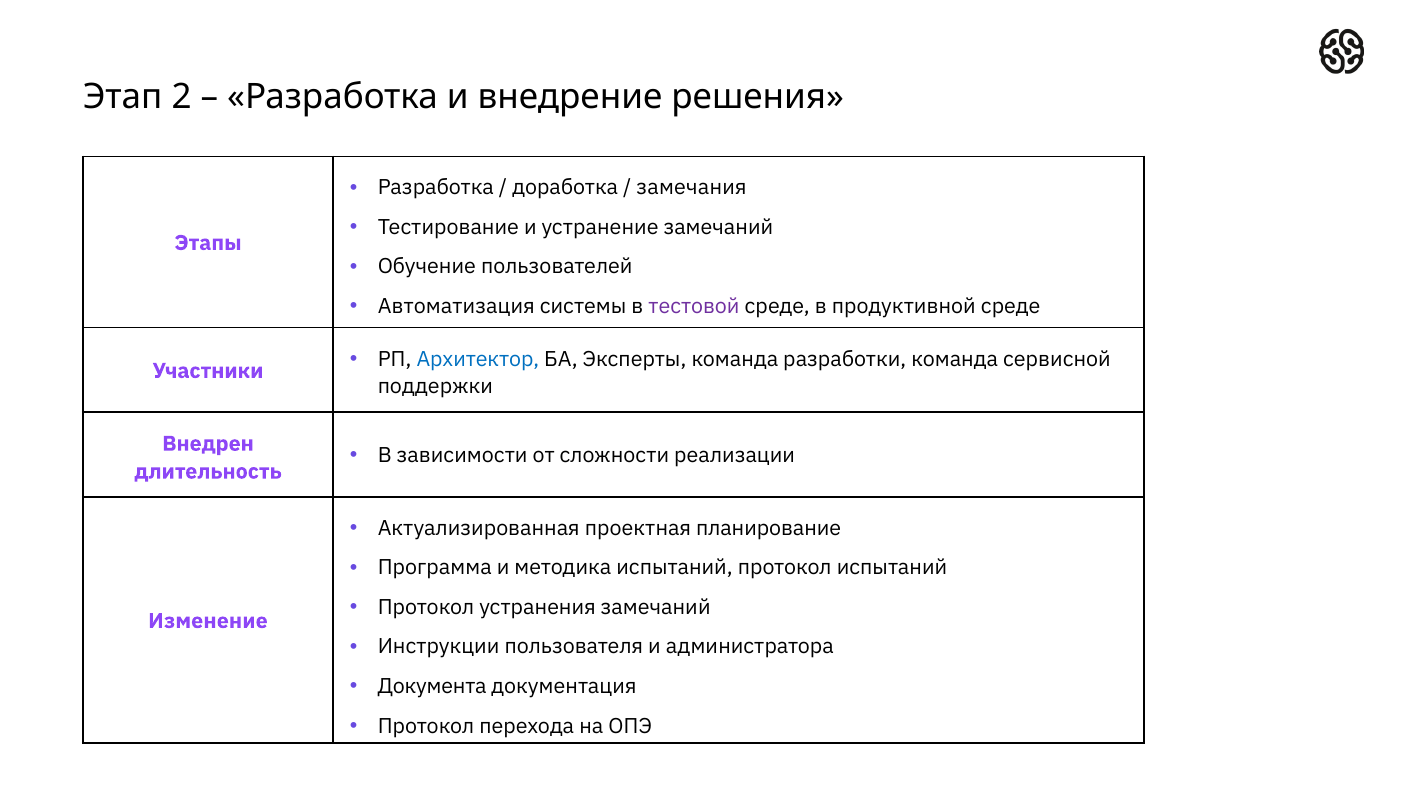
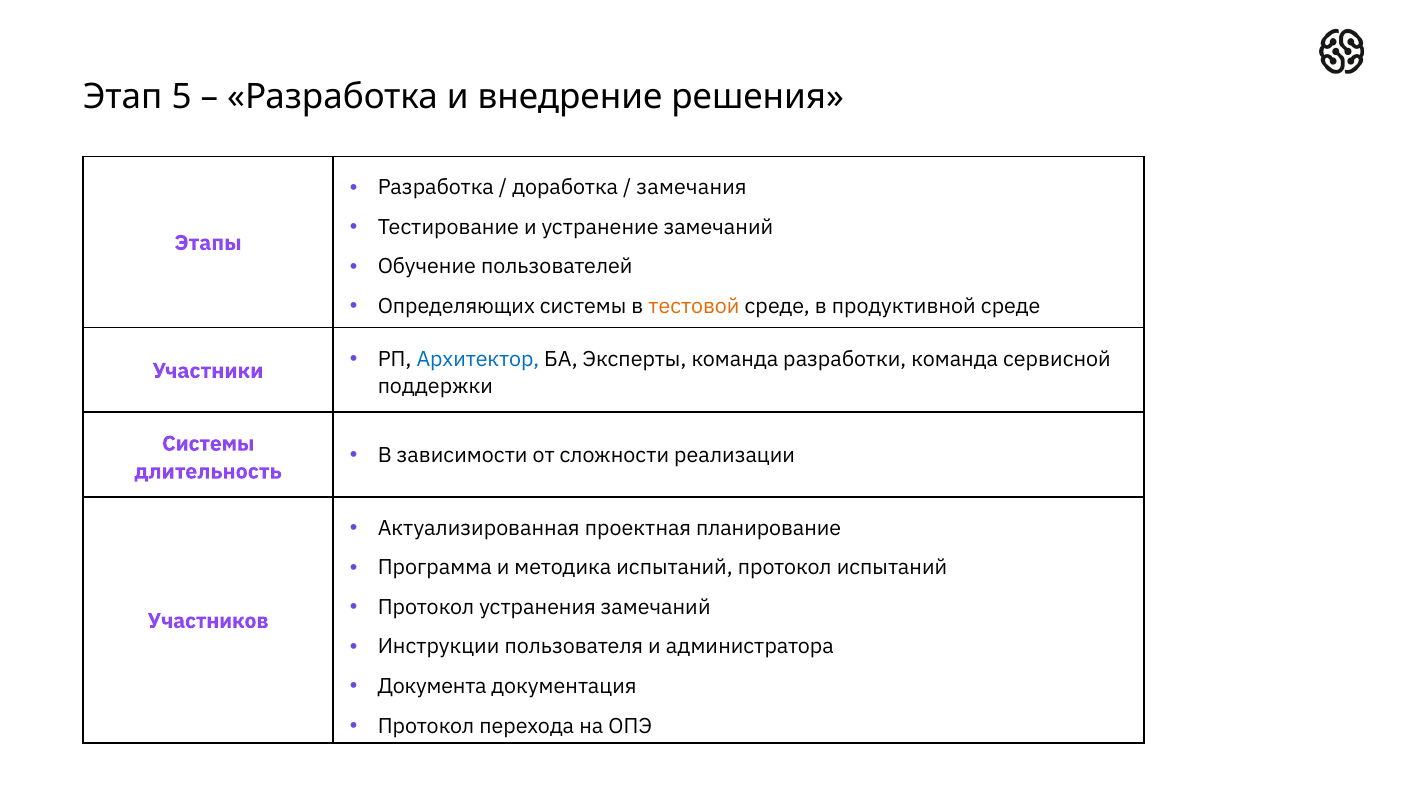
2: 2 -> 5
Автоматизация: Автоматизация -> Определяющих
тестовой colour: purple -> orange
Внедрен at (208, 443): Внедрен -> Системы
Изменение: Изменение -> Участников
